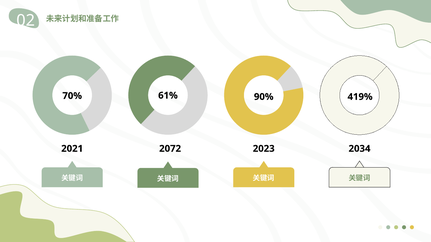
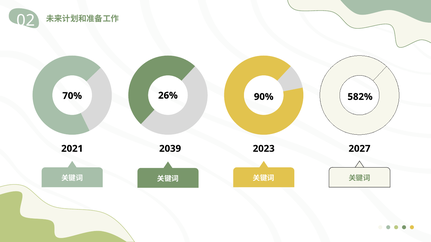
61%: 61% -> 26%
419%: 419% -> 582%
2072: 2072 -> 2039
2034: 2034 -> 2027
